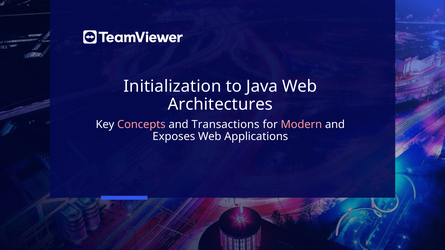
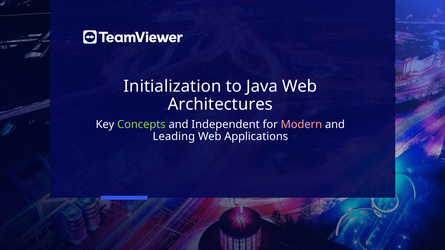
Concepts colour: pink -> light green
Transactions: Transactions -> Independent
Exposes: Exposes -> Leading
